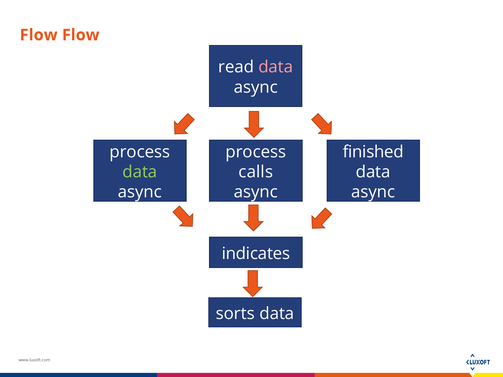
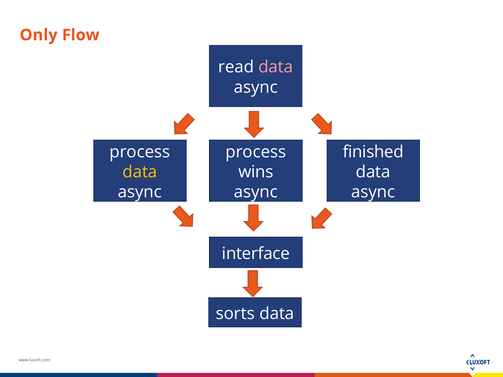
Flow at (39, 35): Flow -> Only
data at (140, 172) colour: light green -> yellow
calls: calls -> wins
indicates: indicates -> interface
